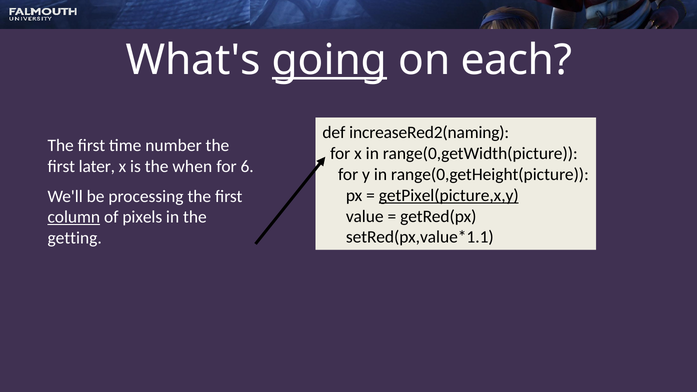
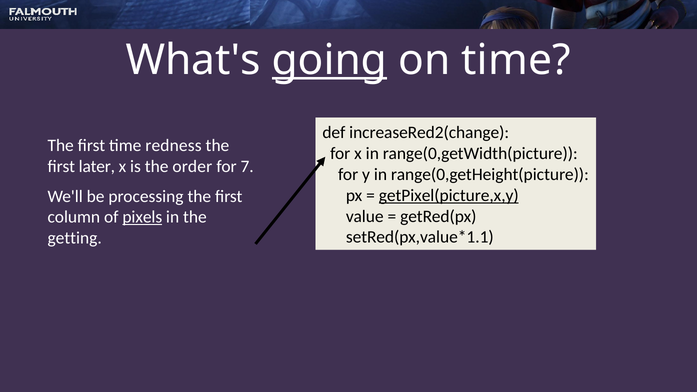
on each: each -> time
increaseRed2(naming: increaseRed2(naming -> increaseRed2(change
number: number -> redness
when: when -> order
6: 6 -> 7
column underline: present -> none
pixels underline: none -> present
